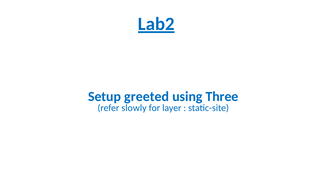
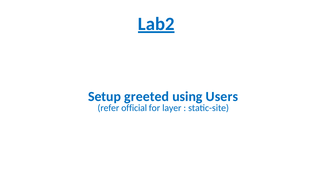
Three: Three -> Users
slowly: slowly -> official
